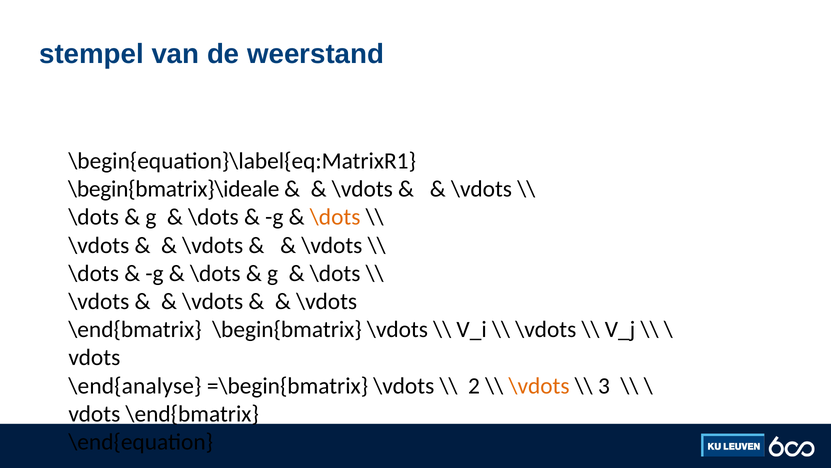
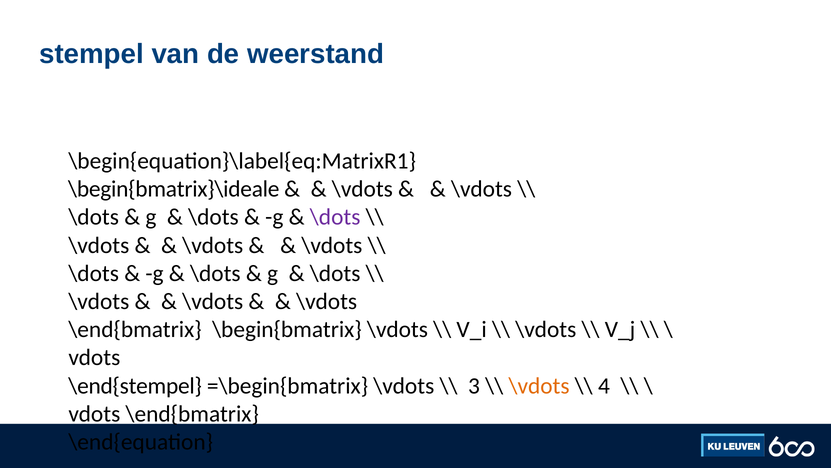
\dots at (335, 217) colour: orange -> purple
\end{analyse: \end{analyse -> \end{stempel
2: 2 -> 3
3: 3 -> 4
